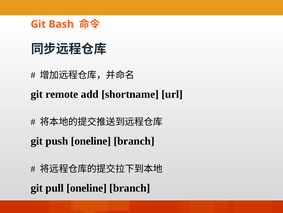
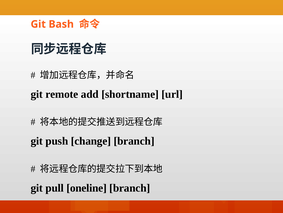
push oneline: oneline -> change
